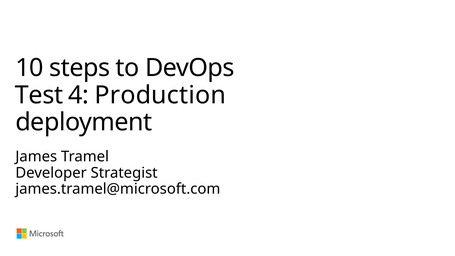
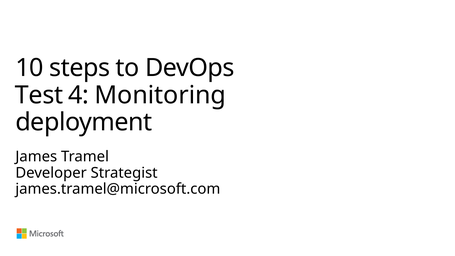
Production: Production -> Monitoring
